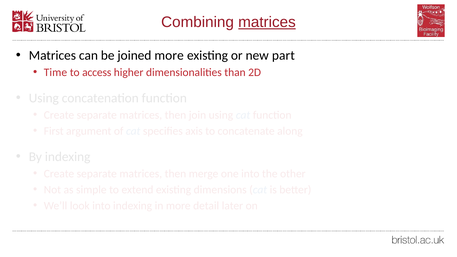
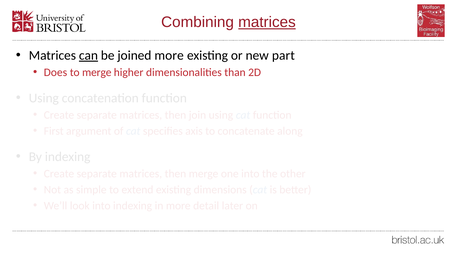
can underline: none -> present
Time: Time -> Does
to access: access -> merge
